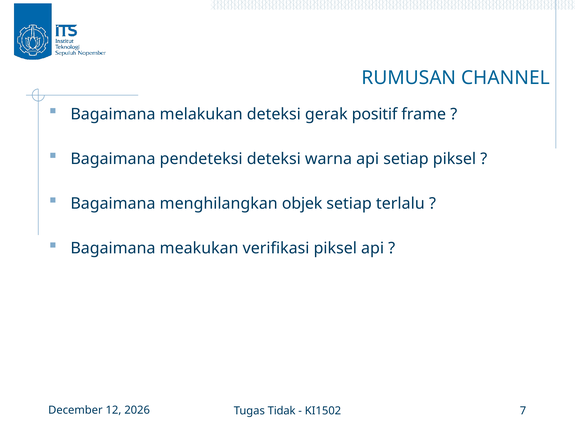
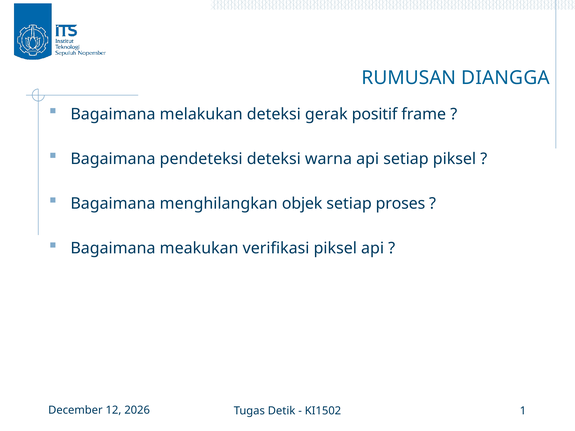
CHANNEL: CHANNEL -> DIANGGA
terlalu: terlalu -> proses
Tidak: Tidak -> Detik
7: 7 -> 1
